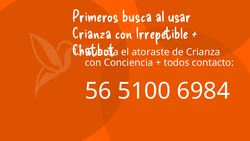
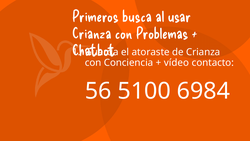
Irrepetible: Irrepetible -> Problemas
todos: todos -> vídeo
